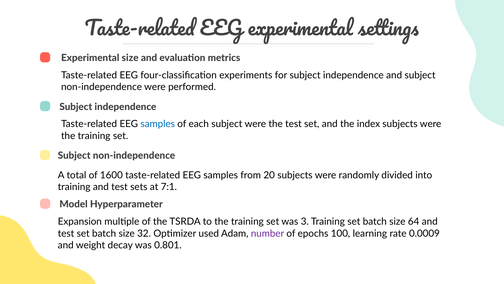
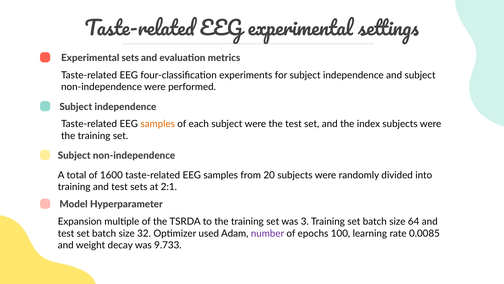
Experimental size: size -> sets
samples at (158, 124) colour: blue -> orange
7:1: 7:1 -> 2:1
0.0009: 0.0009 -> 0.0085
0.801: 0.801 -> 9.733
